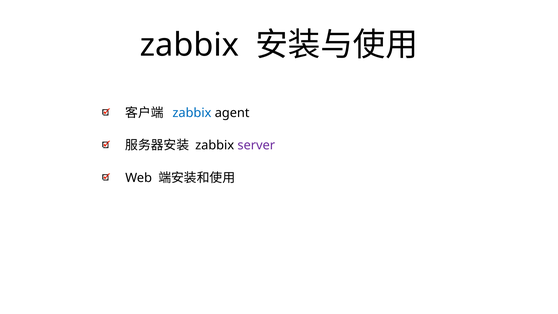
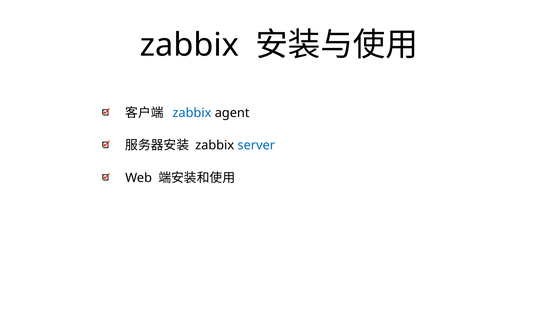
server colour: purple -> blue
